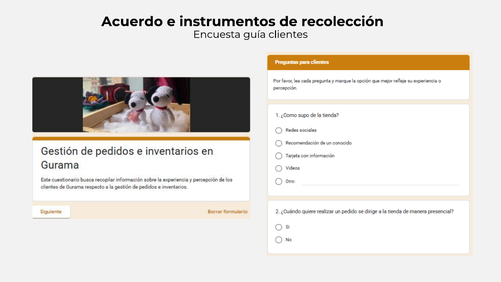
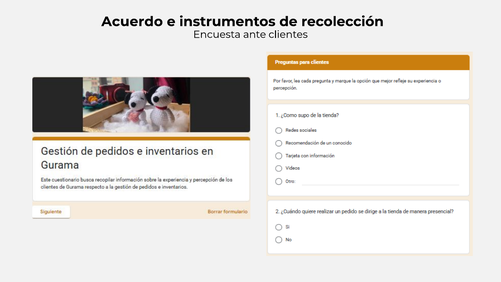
guía: guía -> ante
